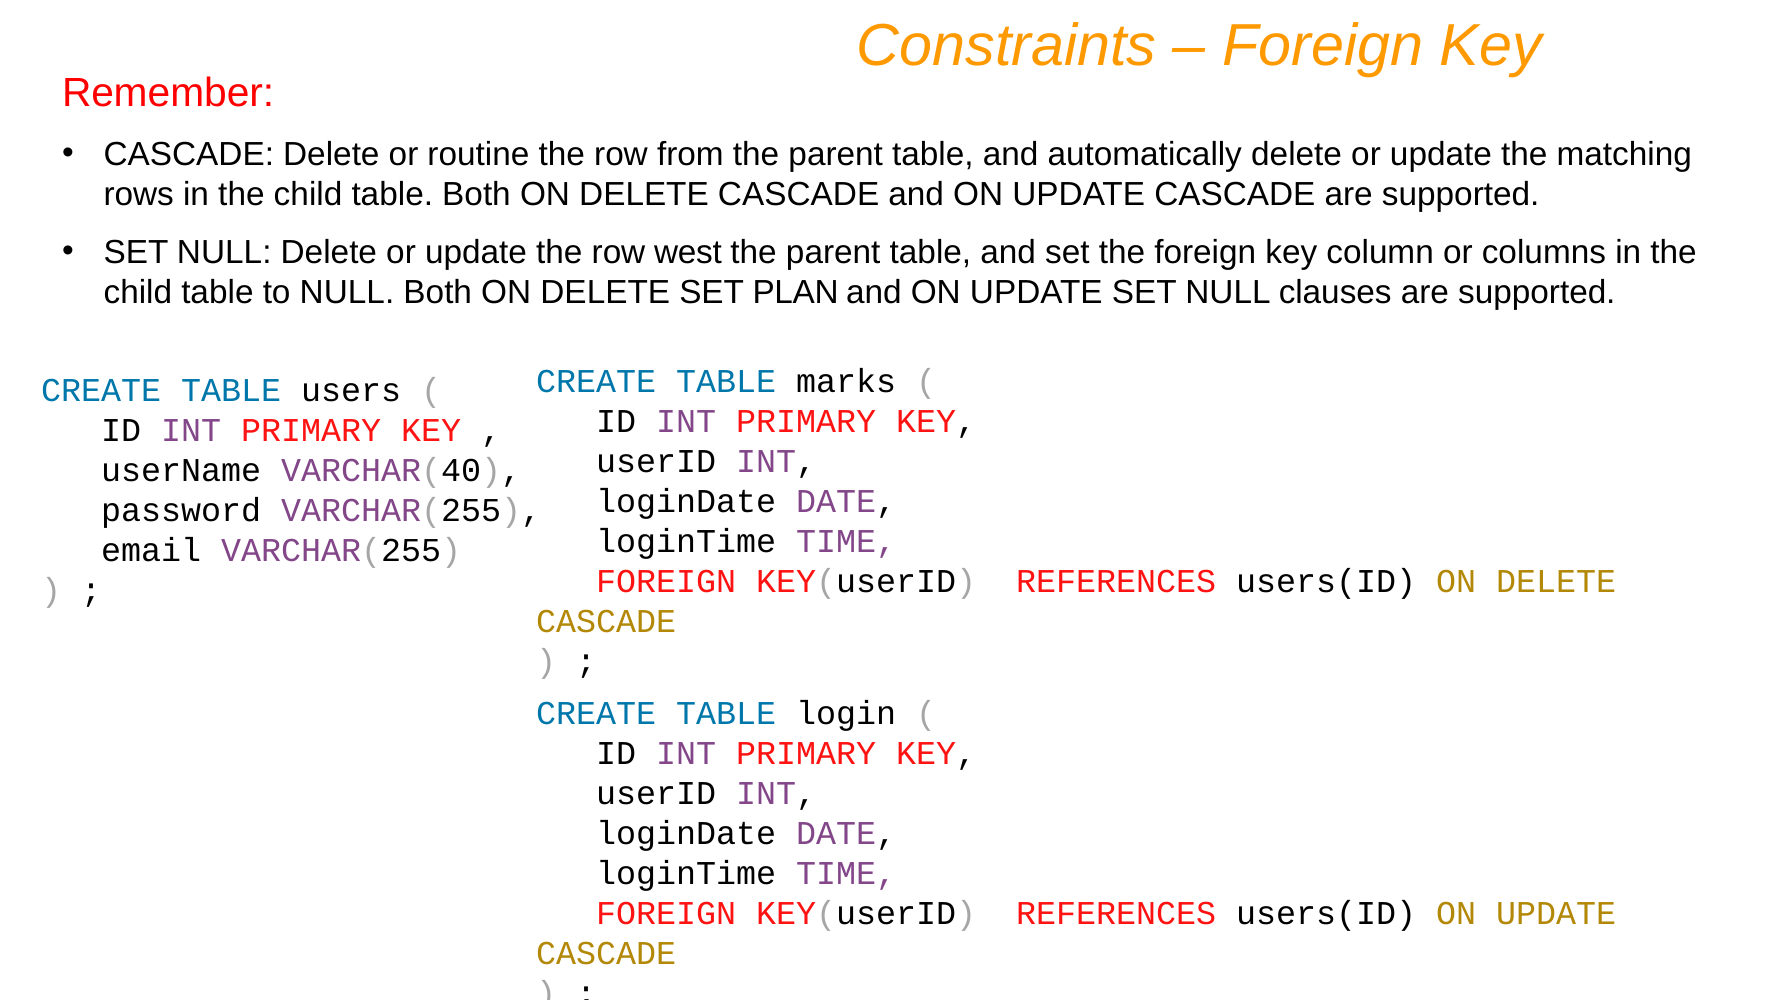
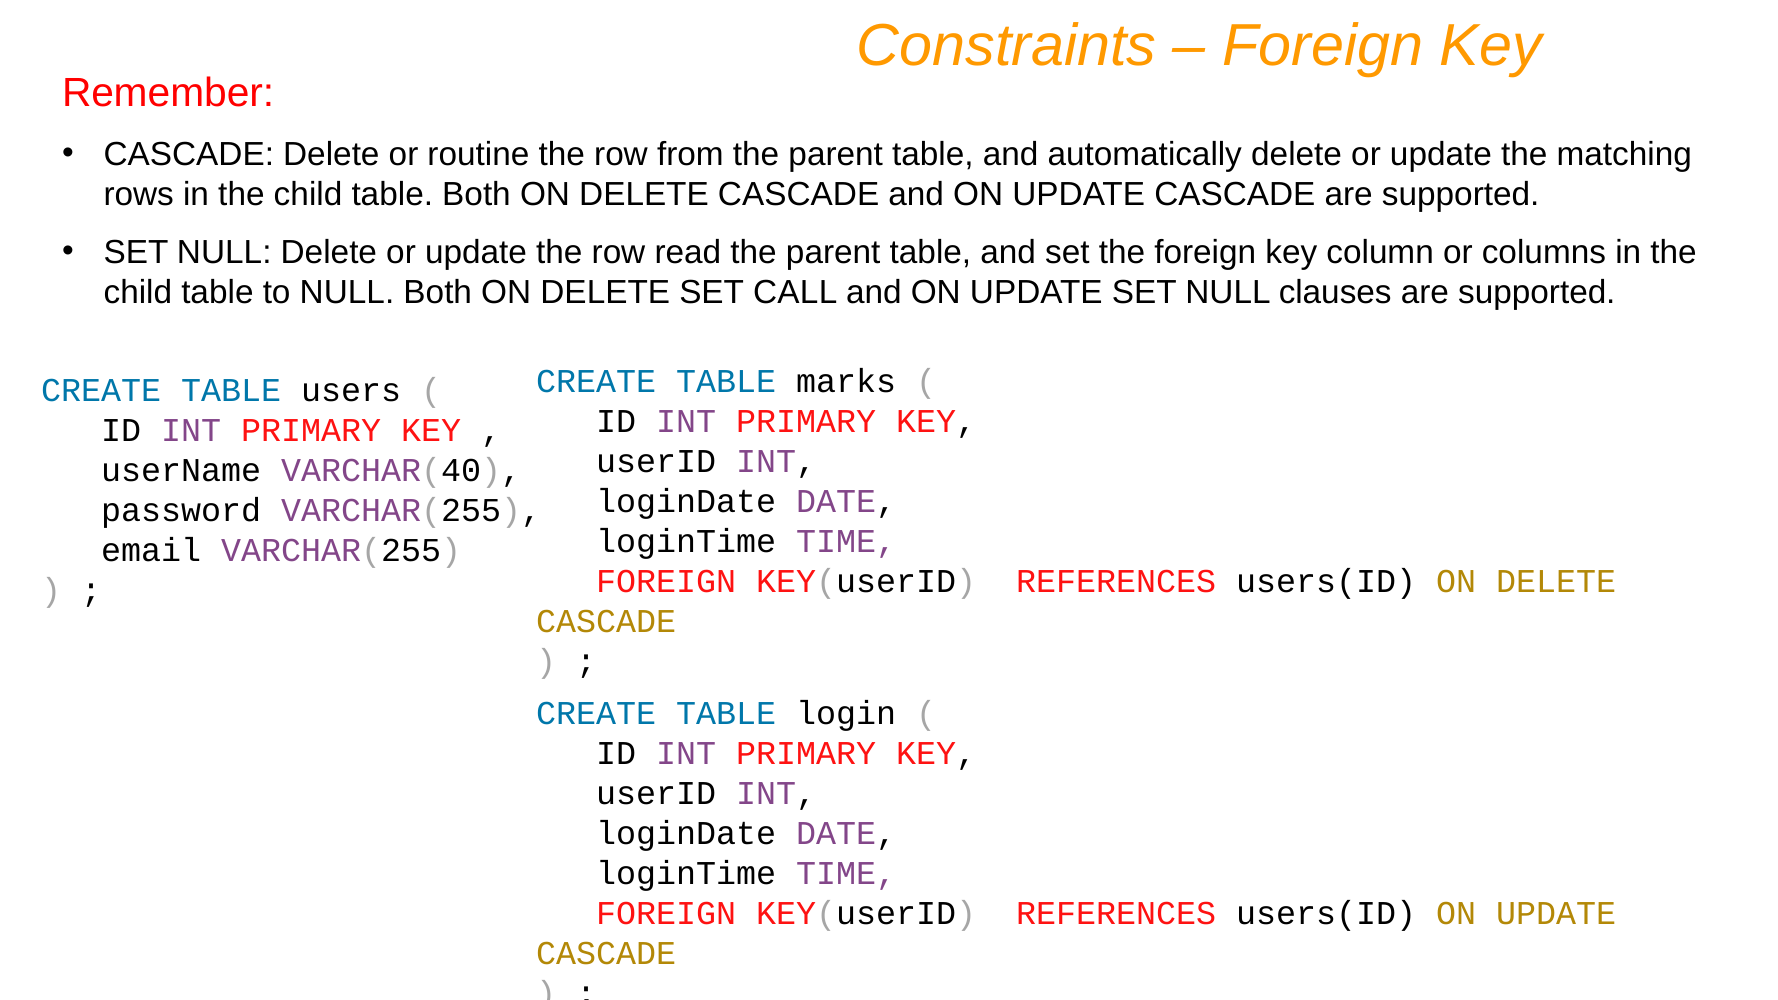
west: west -> read
PLAN: PLAN -> CALL
